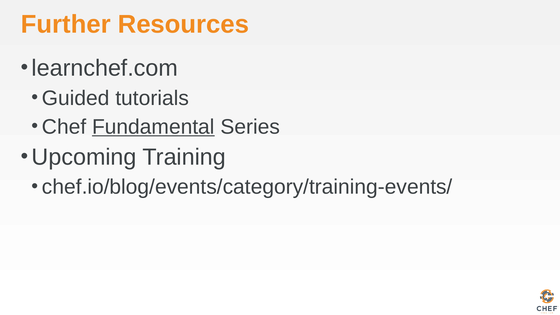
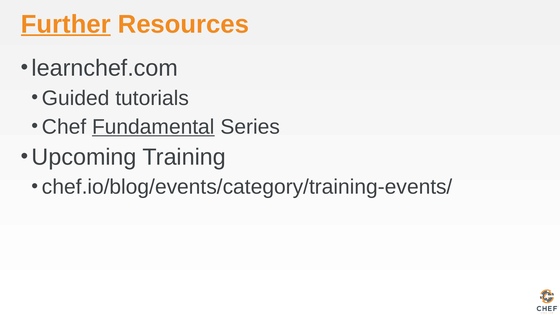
Further underline: none -> present
